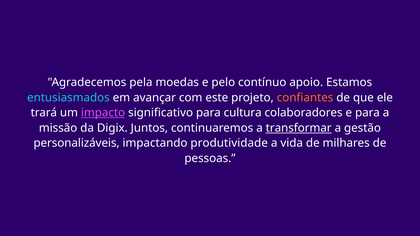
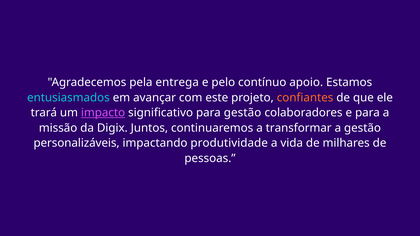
moedas: moedas -> entrega
para cultura: cultura -> gestão
transformar underline: present -> none
